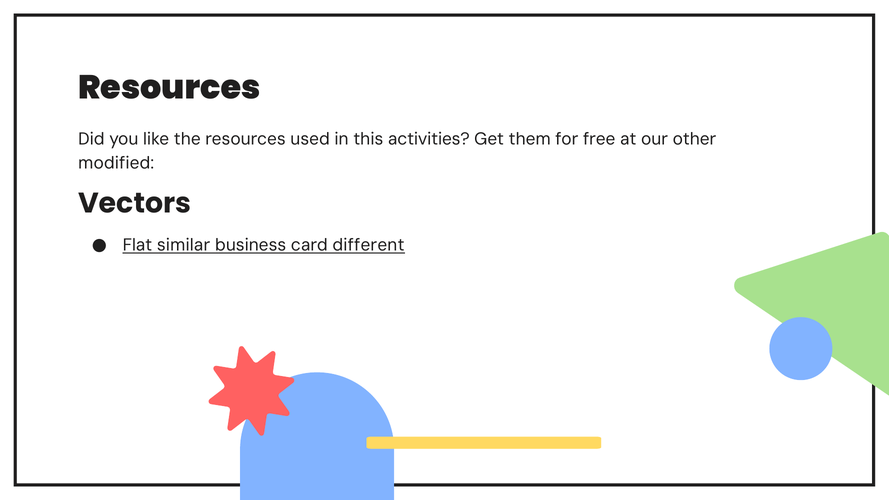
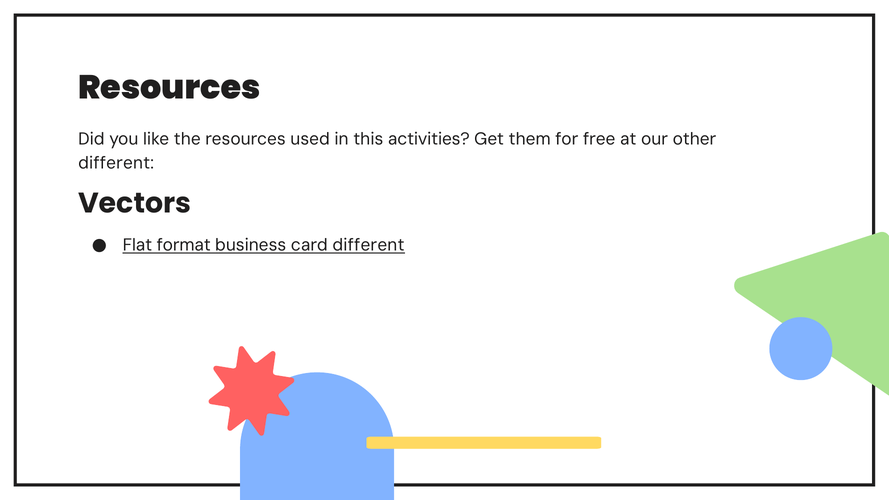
modified at (116, 163): modified -> different
similar: similar -> format
